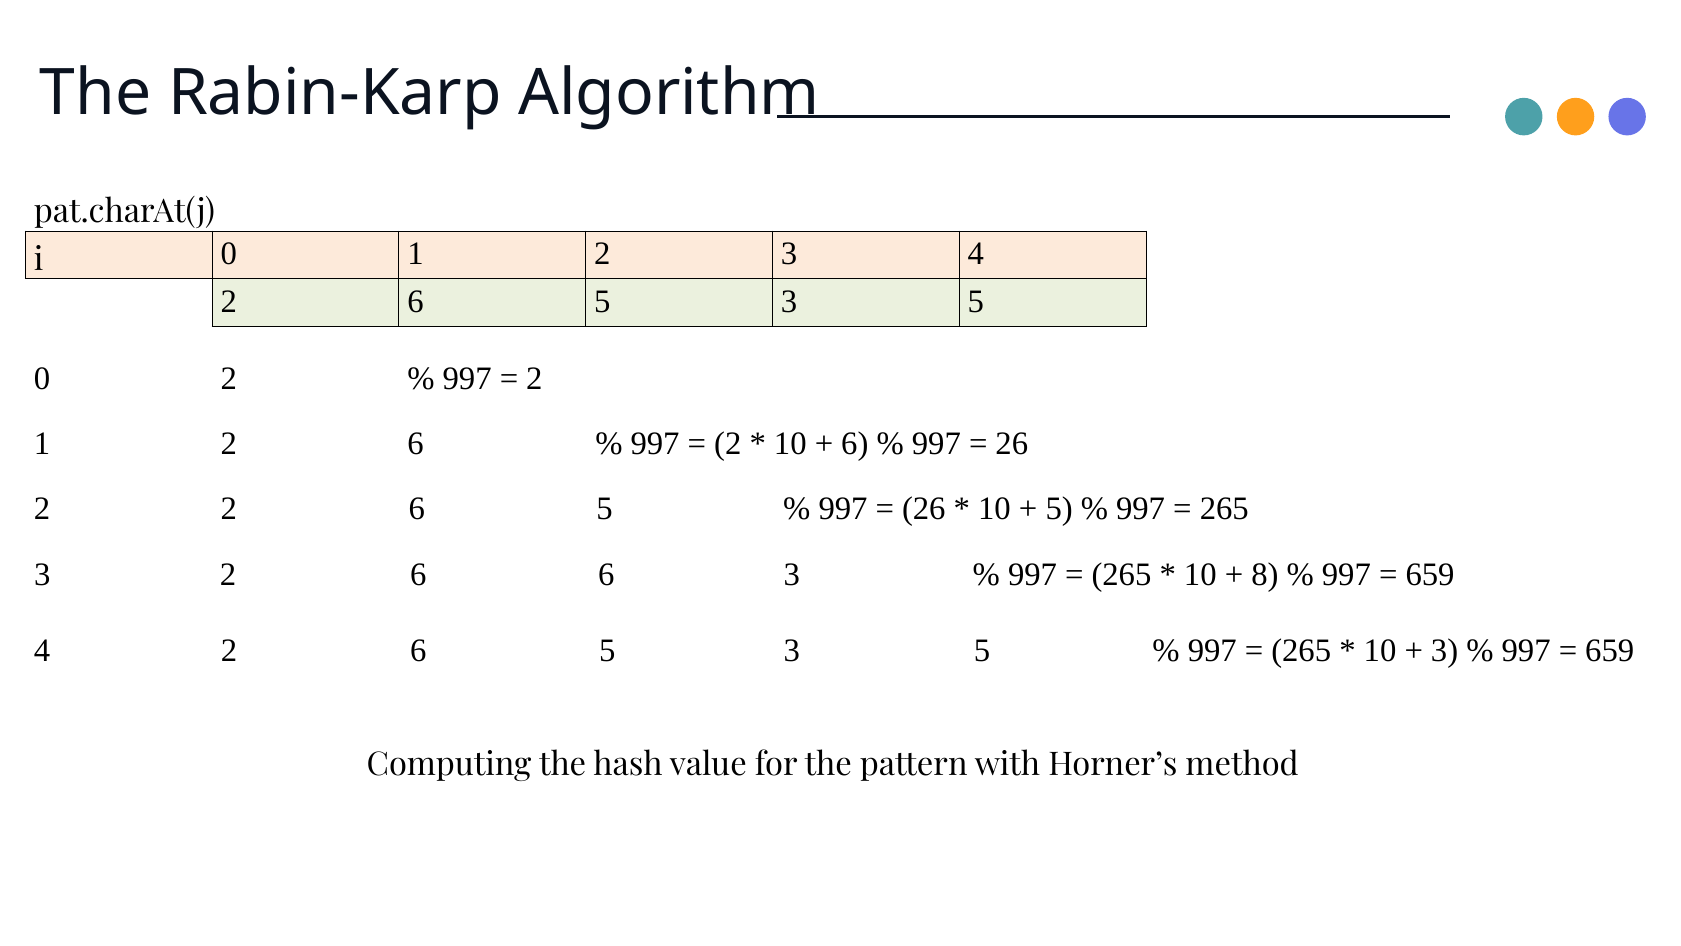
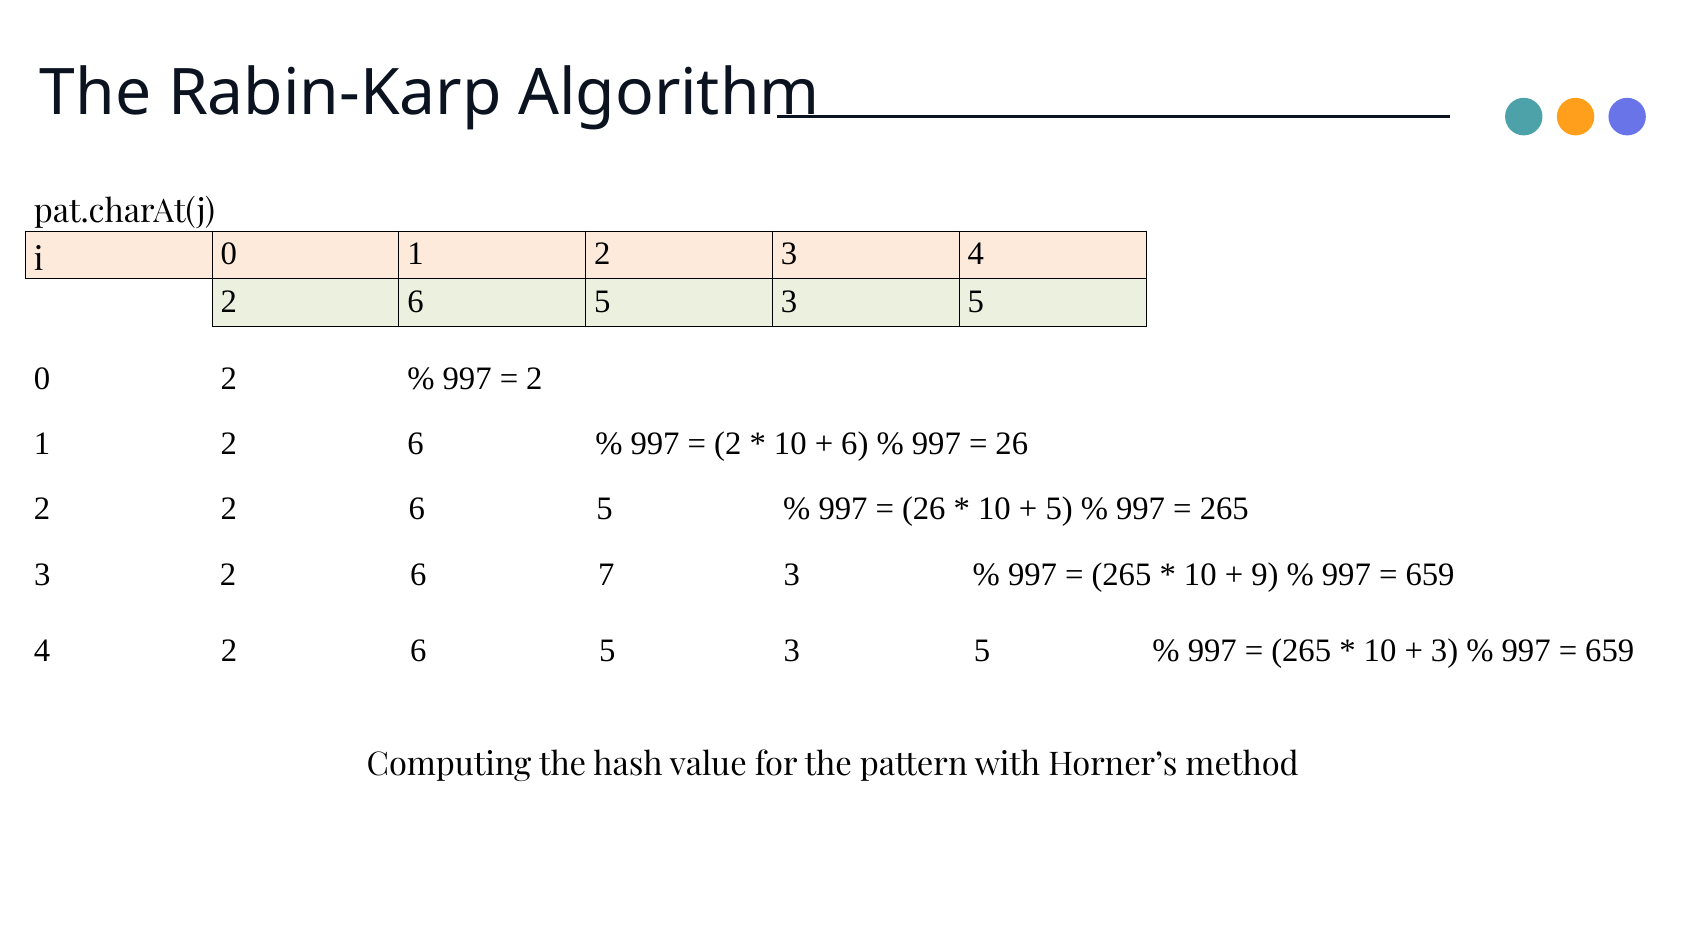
6 6: 6 -> 7
8: 8 -> 9
